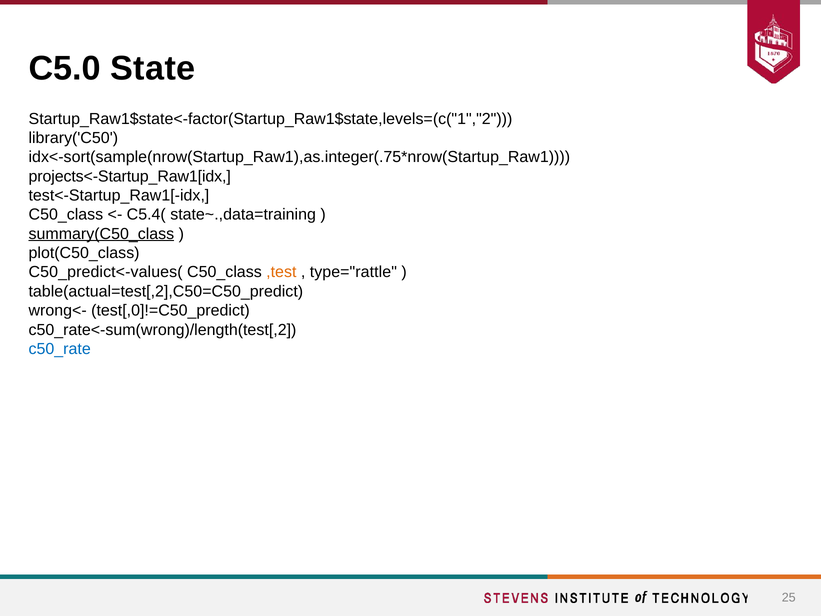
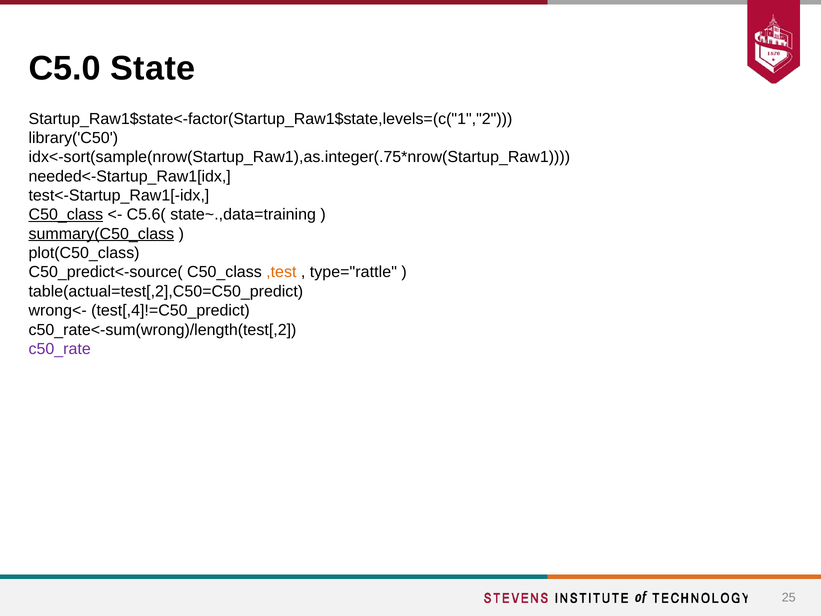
projects<-Startup_Raw1[idx: projects<-Startup_Raw1[idx -> needed<-Startup_Raw1[idx
C50_class at (66, 215) underline: none -> present
C5.4(: C5.4( -> C5.6(
C50_predict<-values(: C50_predict<-values( -> C50_predict<-source(
test[,0]!=C50_predict: test[,0]!=C50_predict -> test[,4]!=C50_predict
c50_rate colour: blue -> purple
